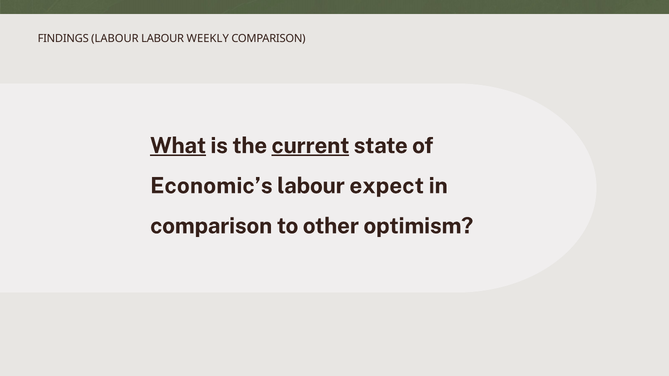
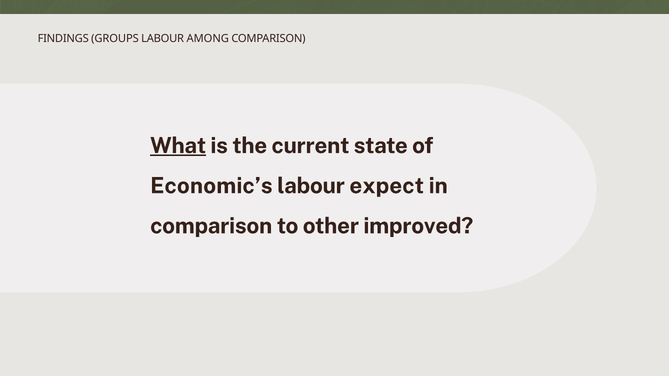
FINDINGS LABOUR: LABOUR -> GROUPS
WEEKLY: WEEKLY -> AMONG
current underline: present -> none
optimism: optimism -> improved
